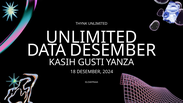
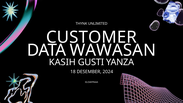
UNLIMITED at (92, 37): UNLIMITED -> CUSTOMER
DATA DESEMBER: DESEMBER -> WAWASAN
